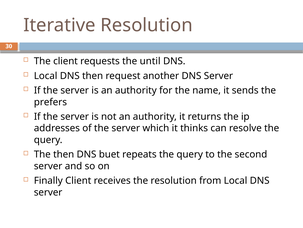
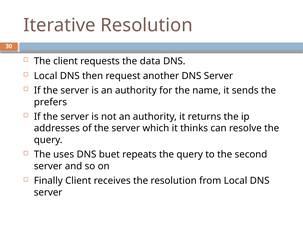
until: until -> data
The then: then -> uses
